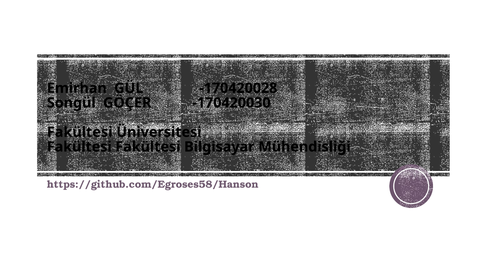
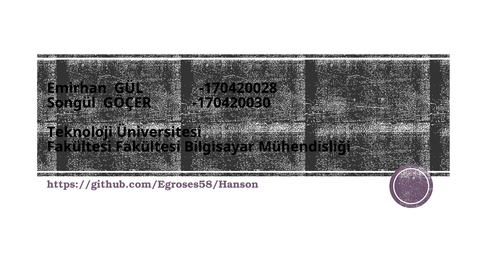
Fakültesi at (80, 132): Fakültesi -> Teknoloji
